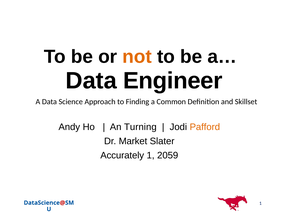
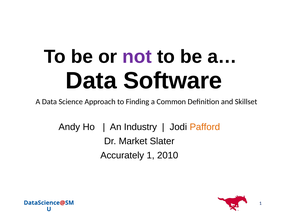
not colour: orange -> purple
Engineer: Engineer -> Software
Turning: Turning -> Industry
2059: 2059 -> 2010
